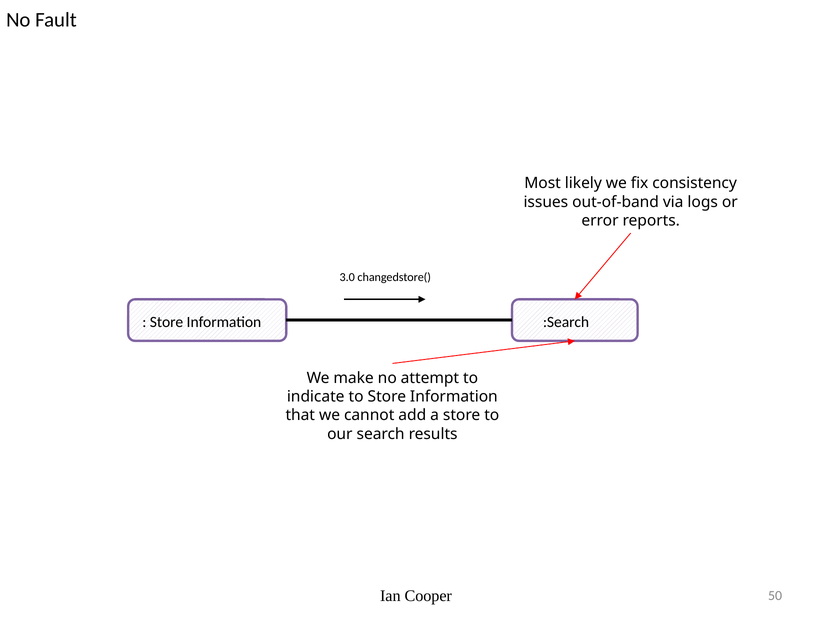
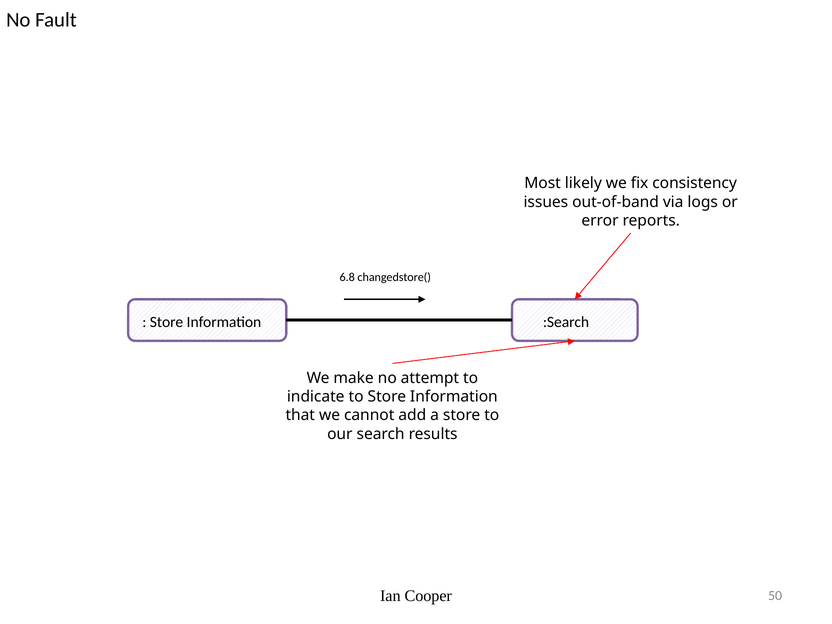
3.0: 3.0 -> 6.8
